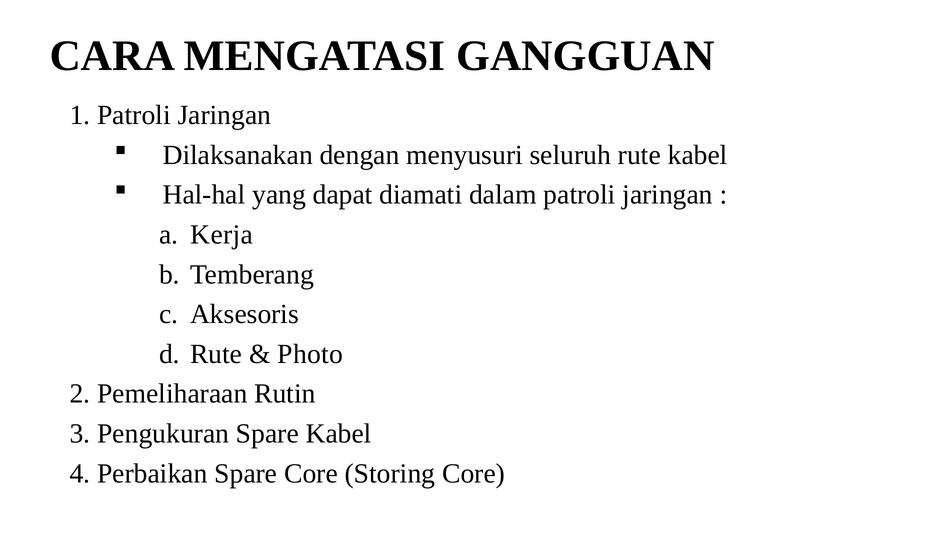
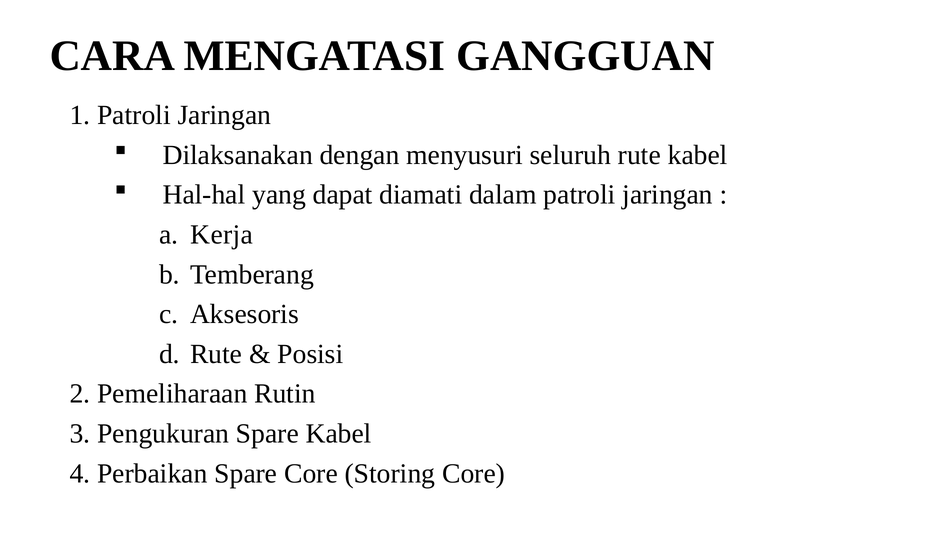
Photo: Photo -> Posisi
